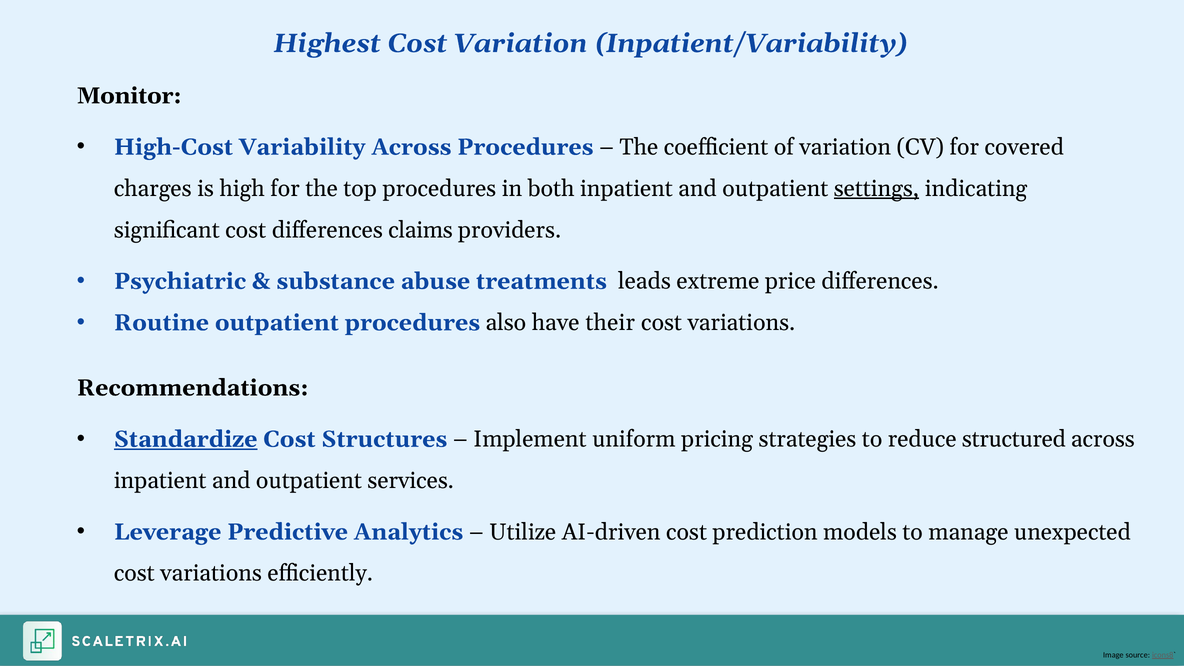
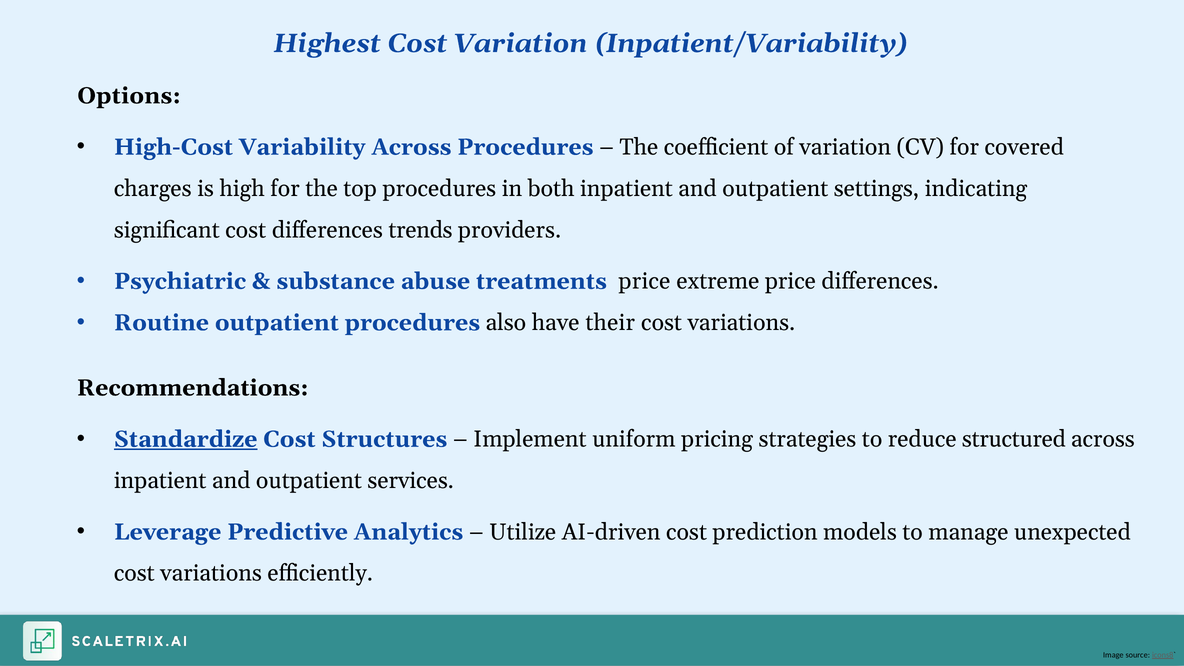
Monitor: Monitor -> Options
settings underline: present -> none
claims: claims -> trends
treatments leads: leads -> price
